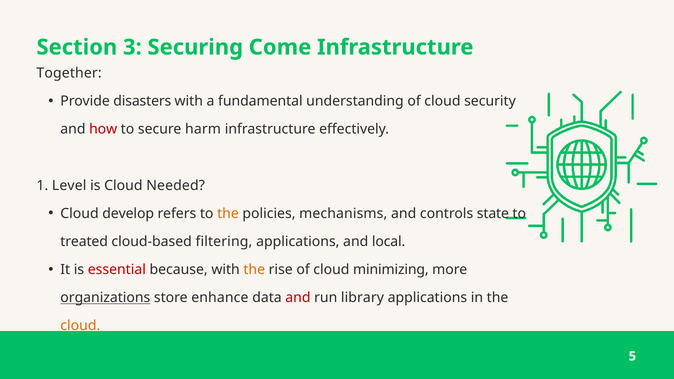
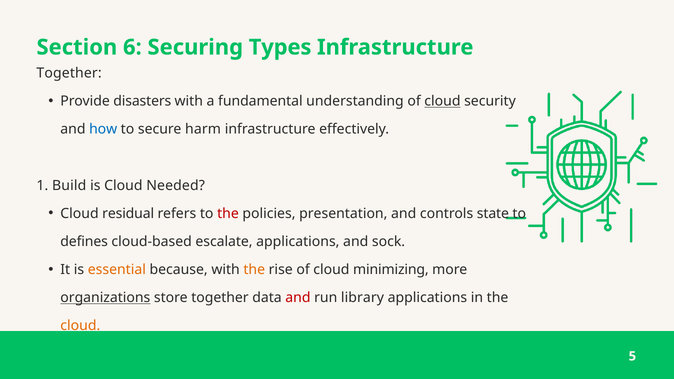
3: 3 -> 6
Come: Come -> Types
cloud at (442, 101) underline: none -> present
how colour: red -> blue
Level: Level -> Build
develop: develop -> residual
the at (228, 214) colour: orange -> red
mechanisms: mechanisms -> presentation
treated: treated -> defines
filtering: filtering -> escalate
local: local -> sock
essential colour: red -> orange
store enhance: enhance -> together
